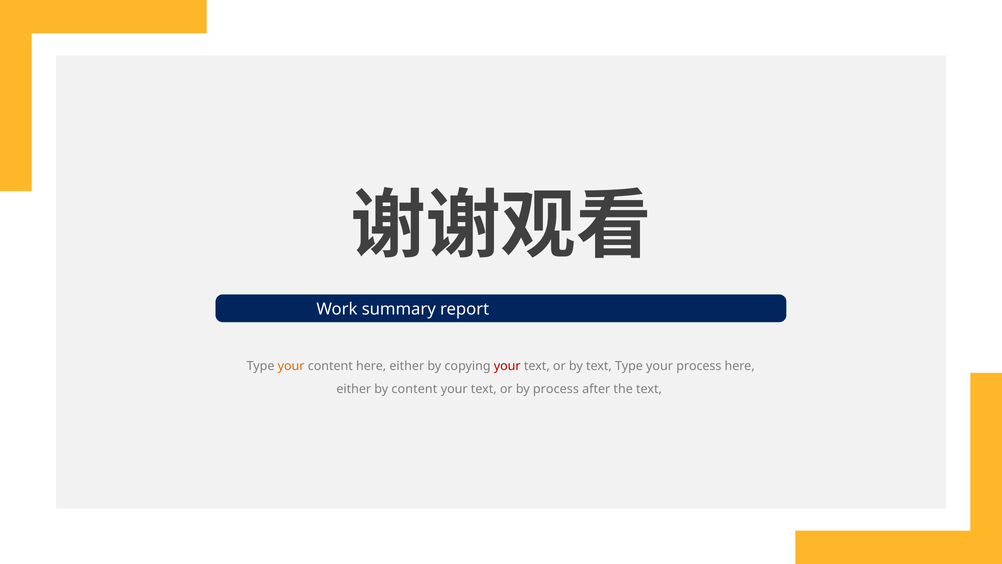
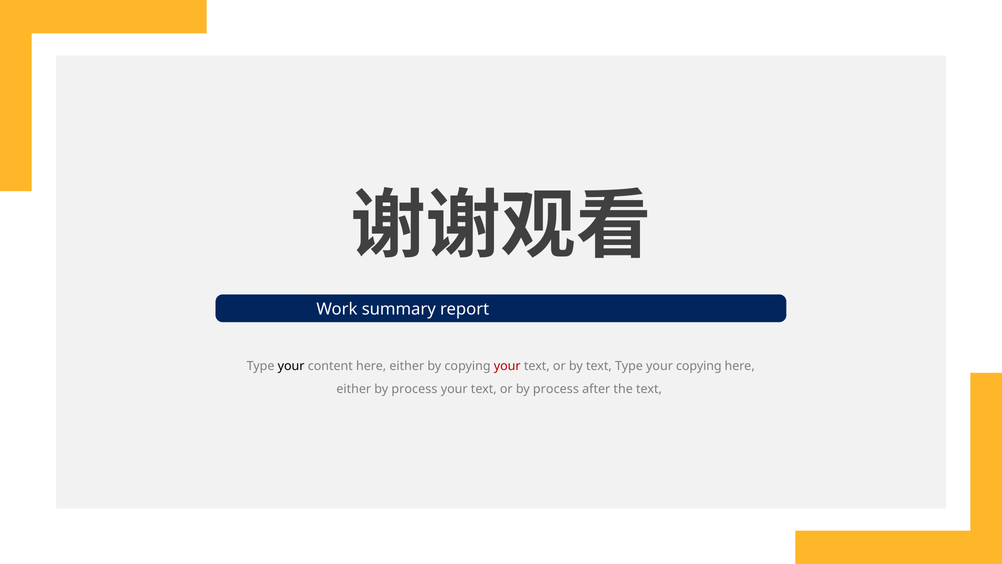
your at (291, 366) colour: orange -> black
your process: process -> copying
either by content: content -> process
